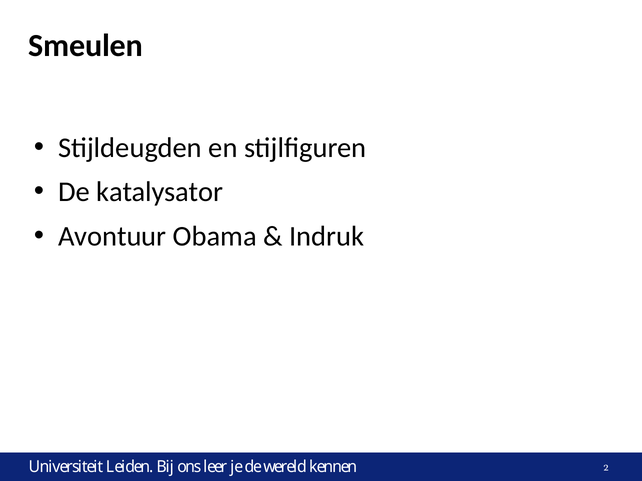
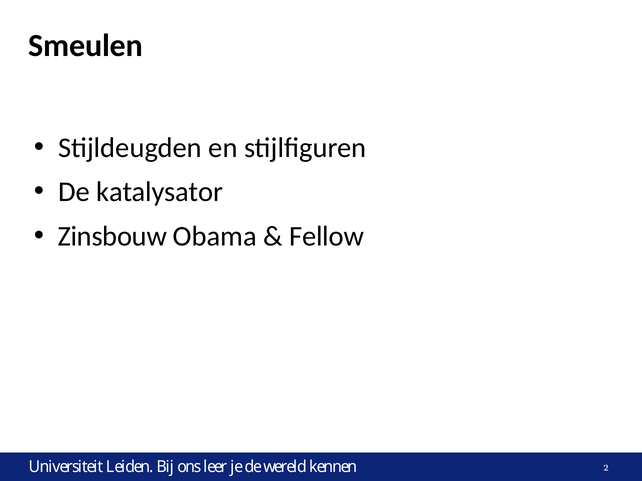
Avontuur: Avontuur -> Zinsbouw
Indruk: Indruk -> Fellow
